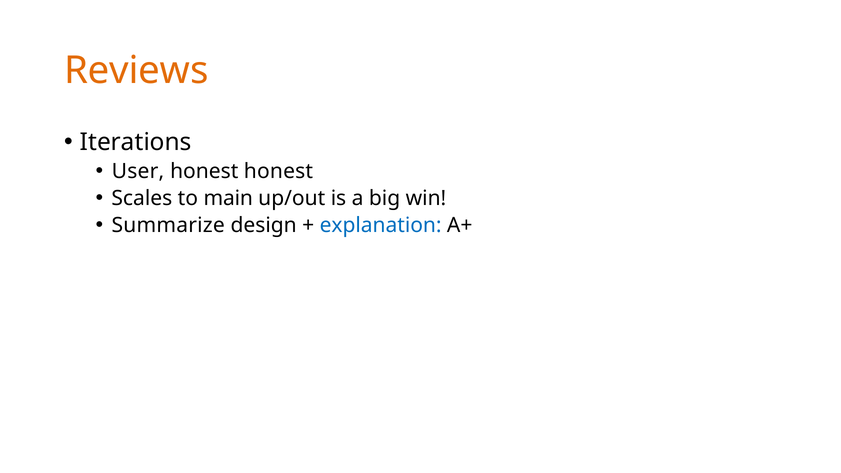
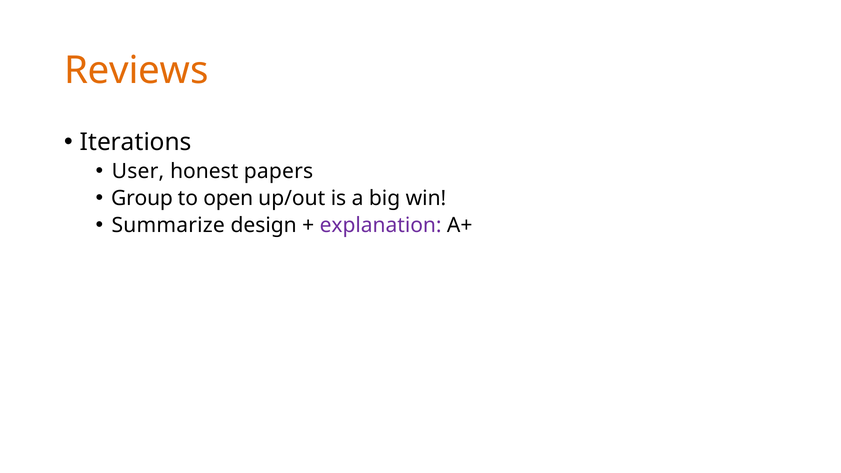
honest honest: honest -> papers
Scales: Scales -> Group
main: main -> open
explanation colour: blue -> purple
